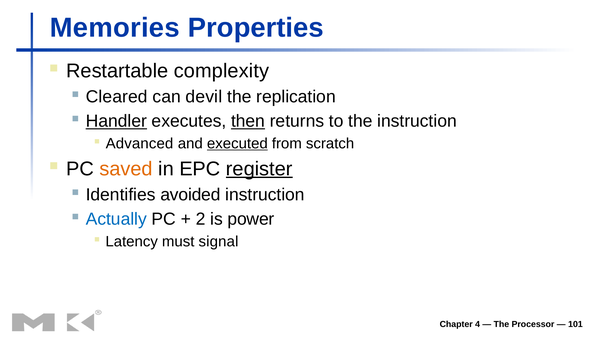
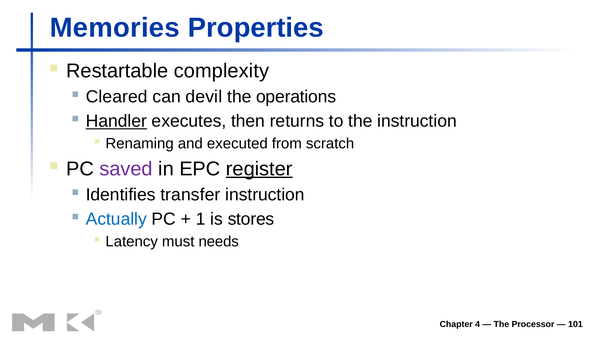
replication: replication -> operations
then underline: present -> none
Advanced: Advanced -> Renaming
executed underline: present -> none
saved colour: orange -> purple
avoided: avoided -> transfer
2: 2 -> 1
power: power -> stores
signal: signal -> needs
